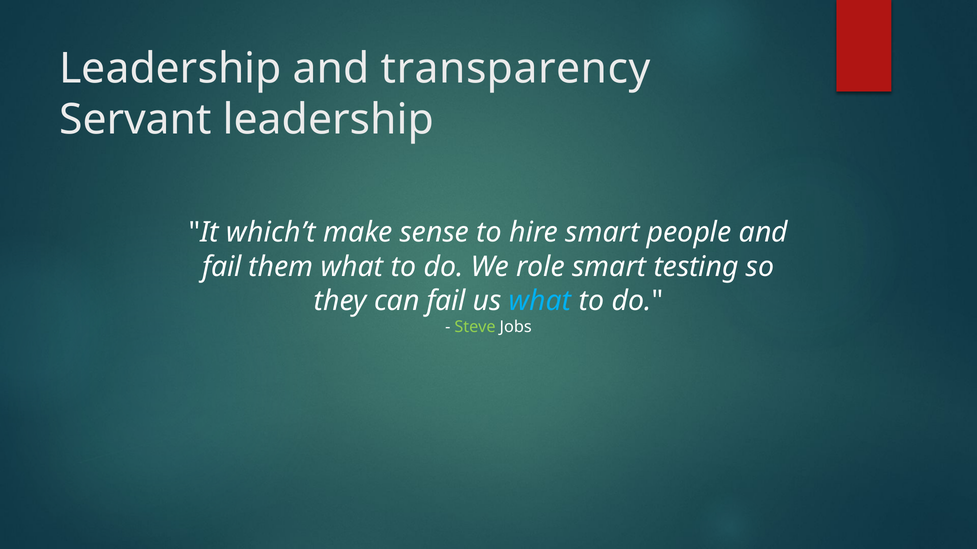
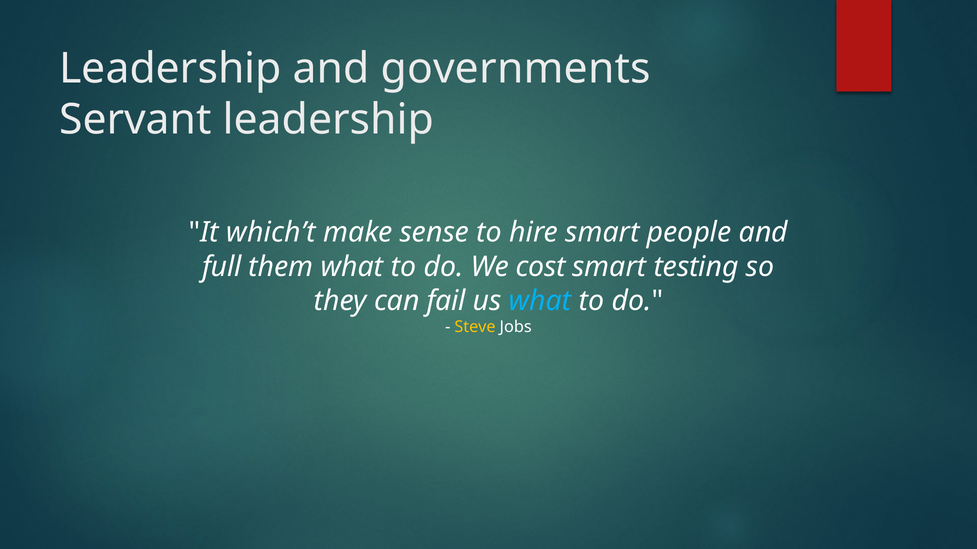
transparency: transparency -> governments
fail at (222, 267): fail -> full
role: role -> cost
Steve colour: light green -> yellow
